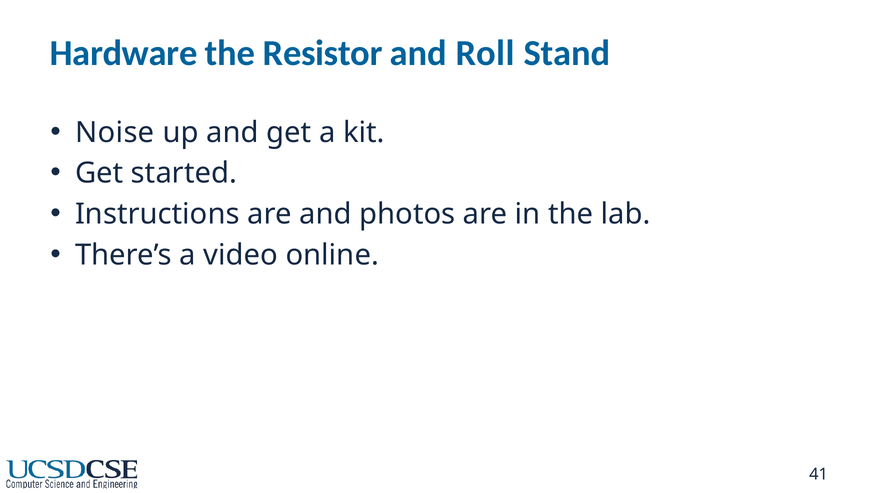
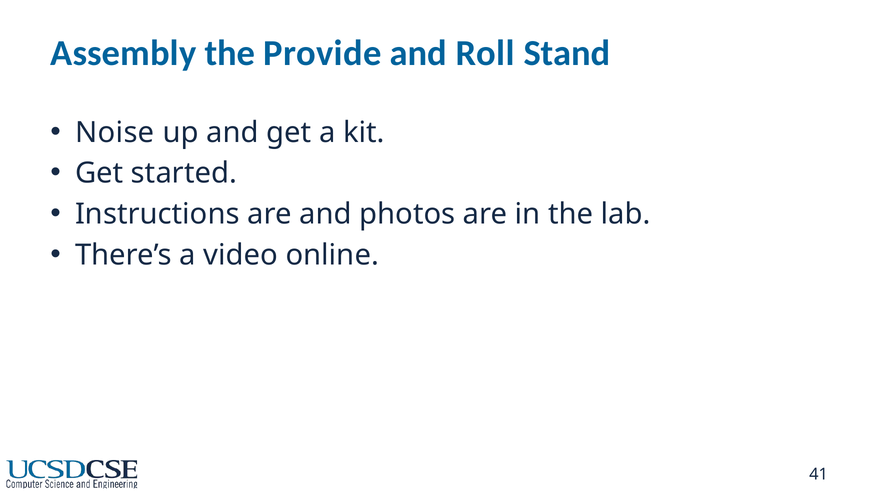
Hardware: Hardware -> Assembly
Resistor: Resistor -> Provide
